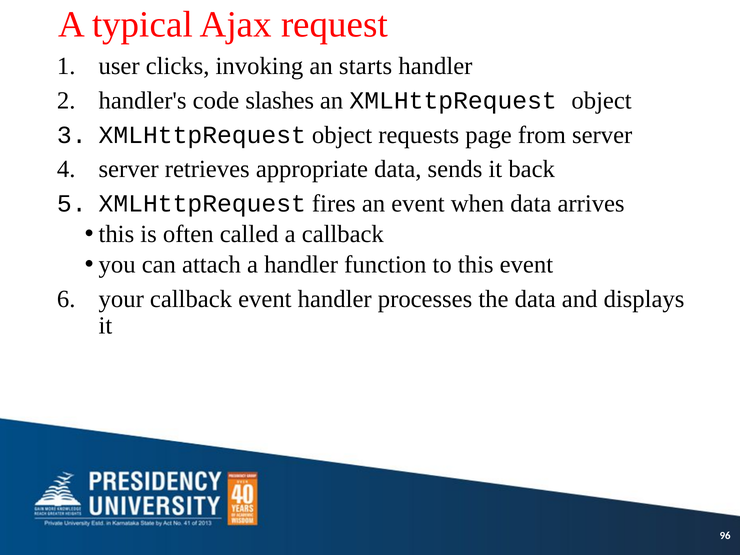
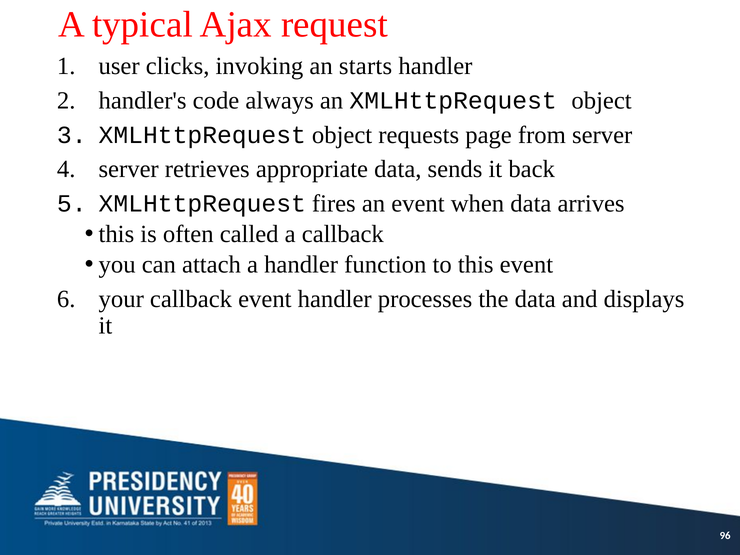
slashes: slashes -> always
